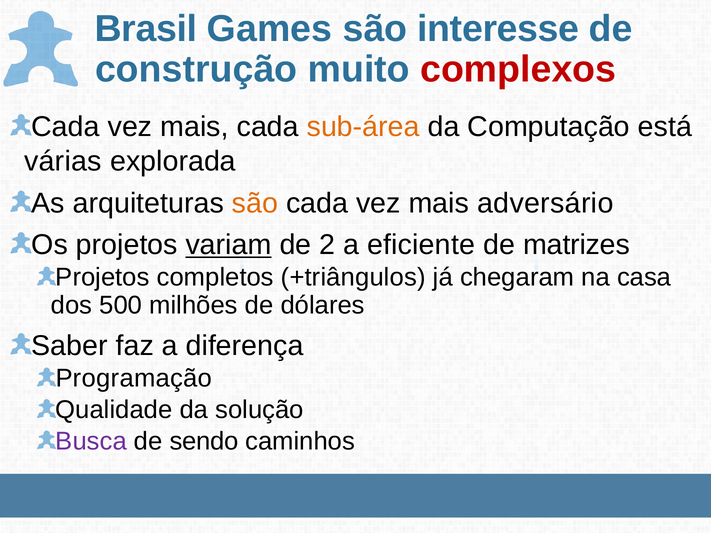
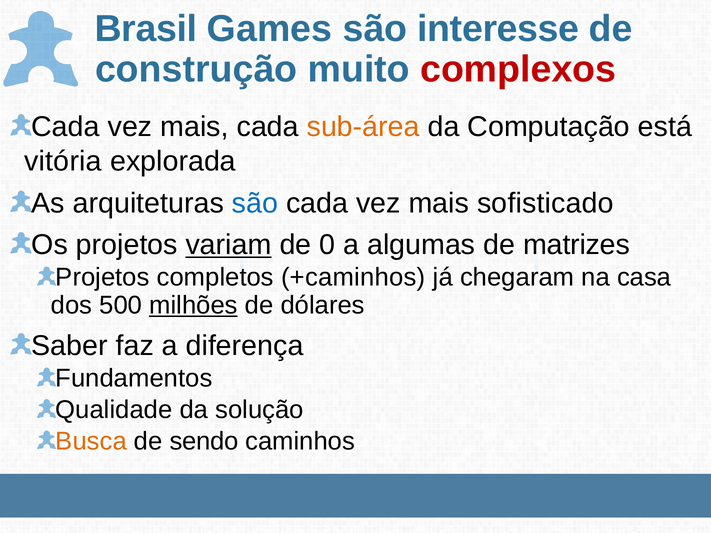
várias: várias -> vitória
são at (255, 203) colour: orange -> blue
adversário: adversário -> sofisticado
2: 2 -> 0
eficiente: eficiente -> algumas
+triângulos: +triângulos -> +caminhos
milhões underline: none -> present
Programação: Programação -> Fundamentos
Busca colour: purple -> orange
